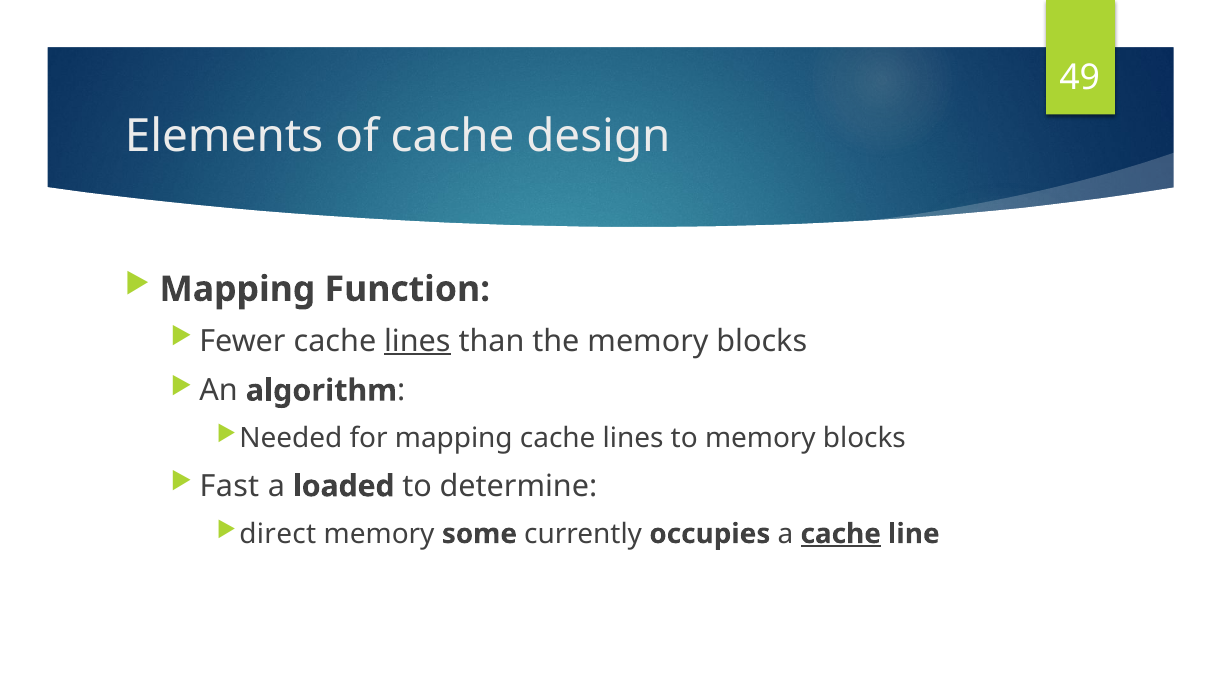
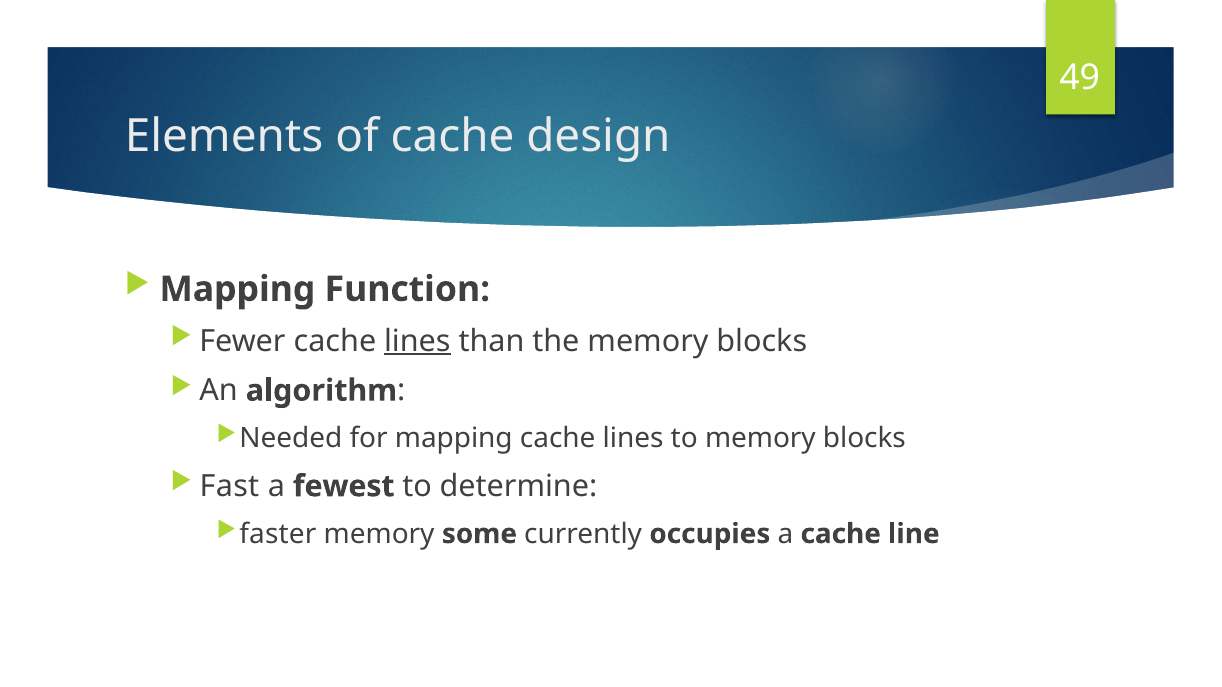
loaded: loaded -> fewest
direct: direct -> faster
cache at (841, 534) underline: present -> none
